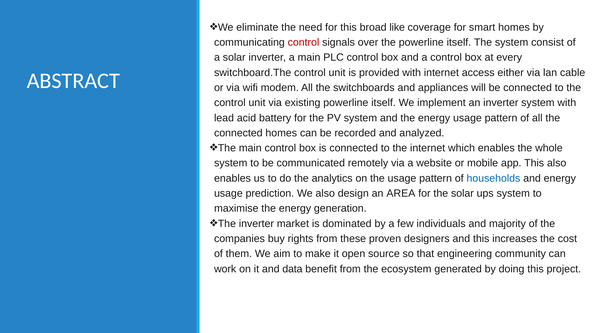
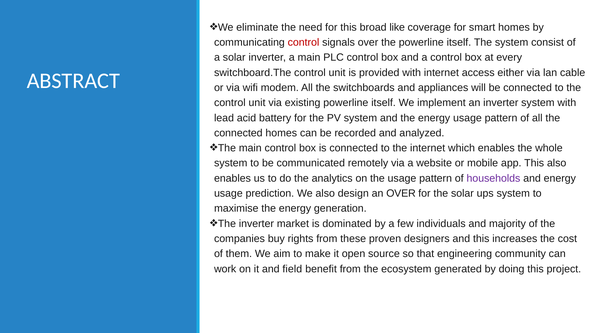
households colour: blue -> purple
an AREA: AREA -> OVER
data: data -> field
